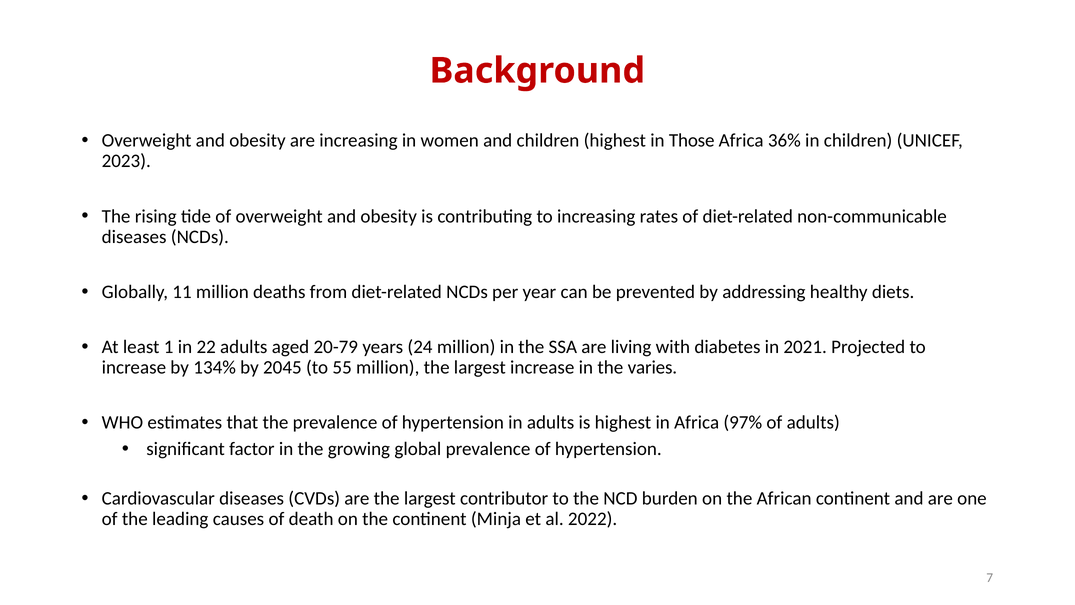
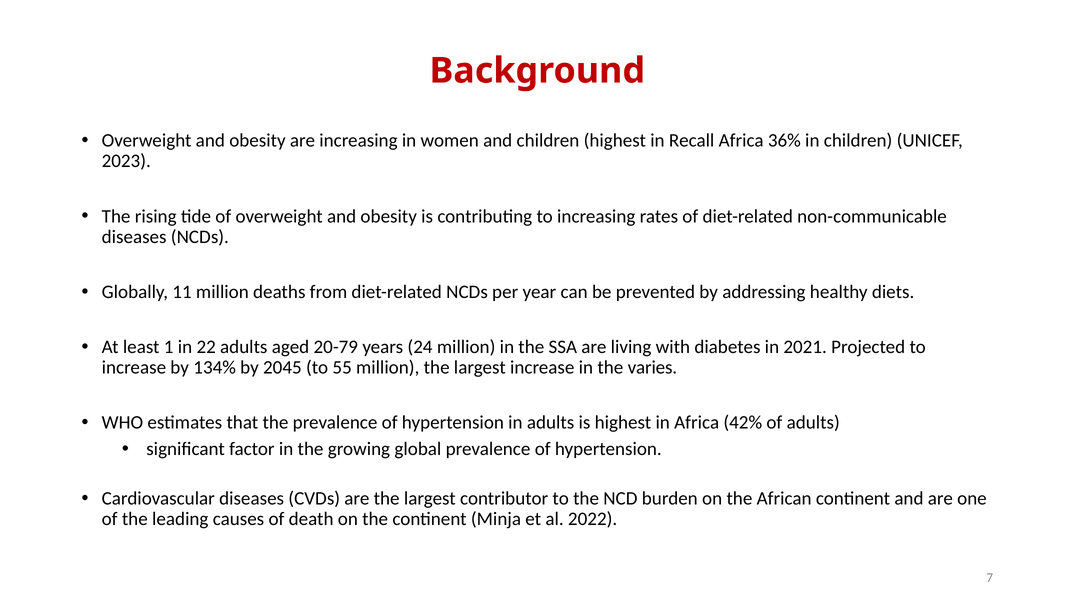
Those: Those -> Recall
97%: 97% -> 42%
